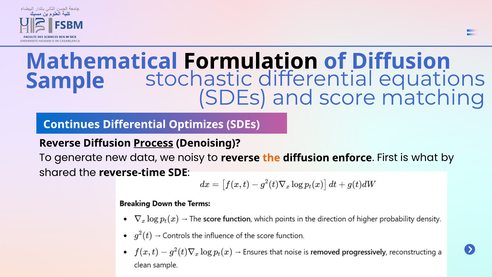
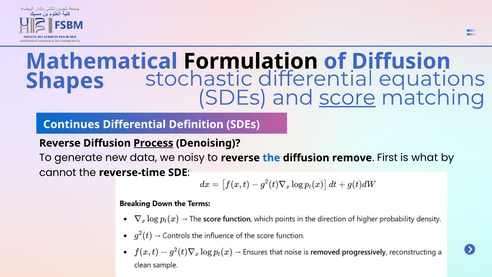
Sample: Sample -> Shapes
score underline: none -> present
Optimizes: Optimizes -> Definition
the at (271, 158) colour: orange -> blue
enforce: enforce -> remove
shared: shared -> cannot
